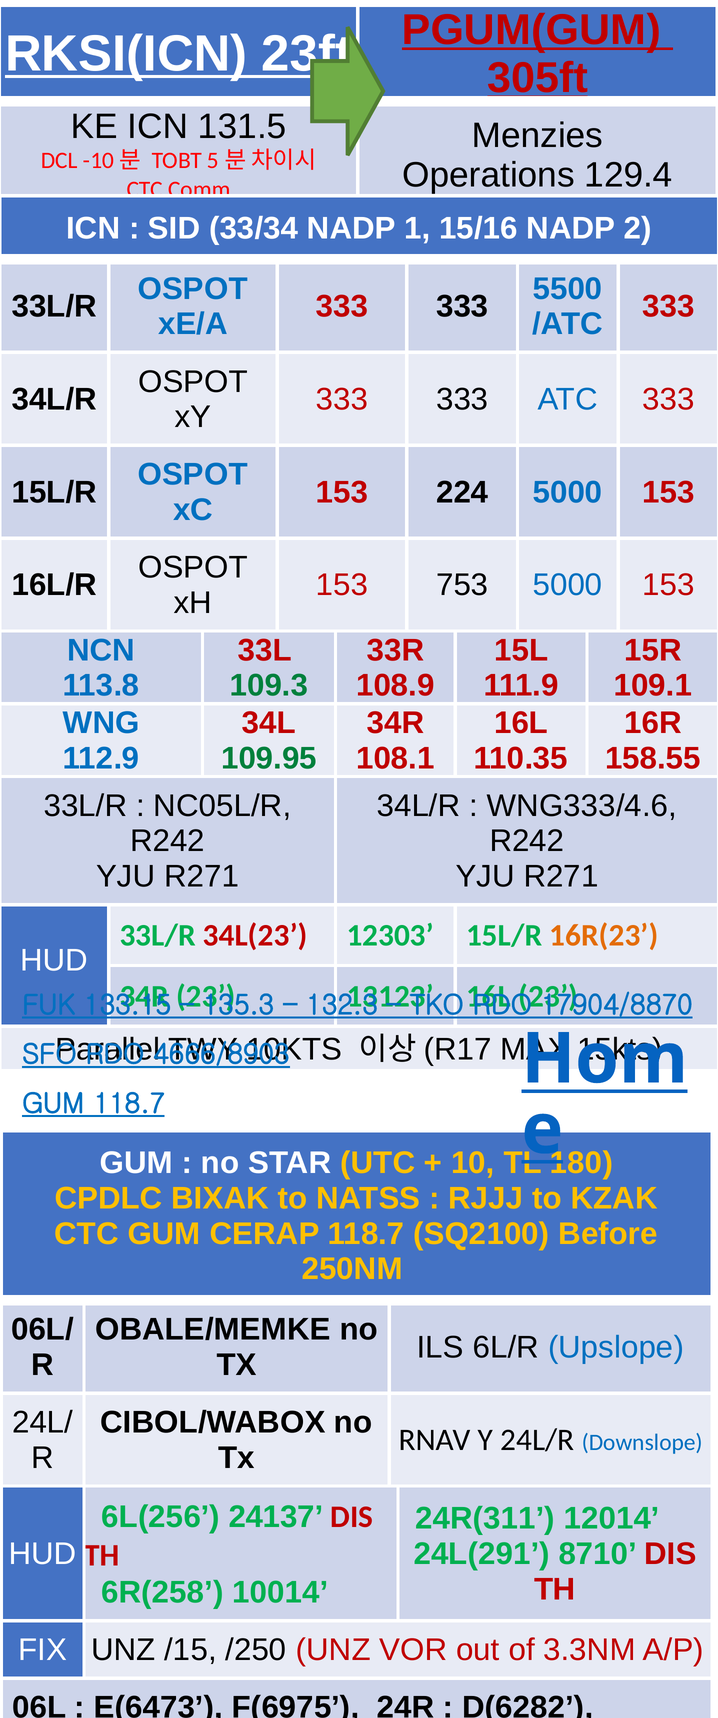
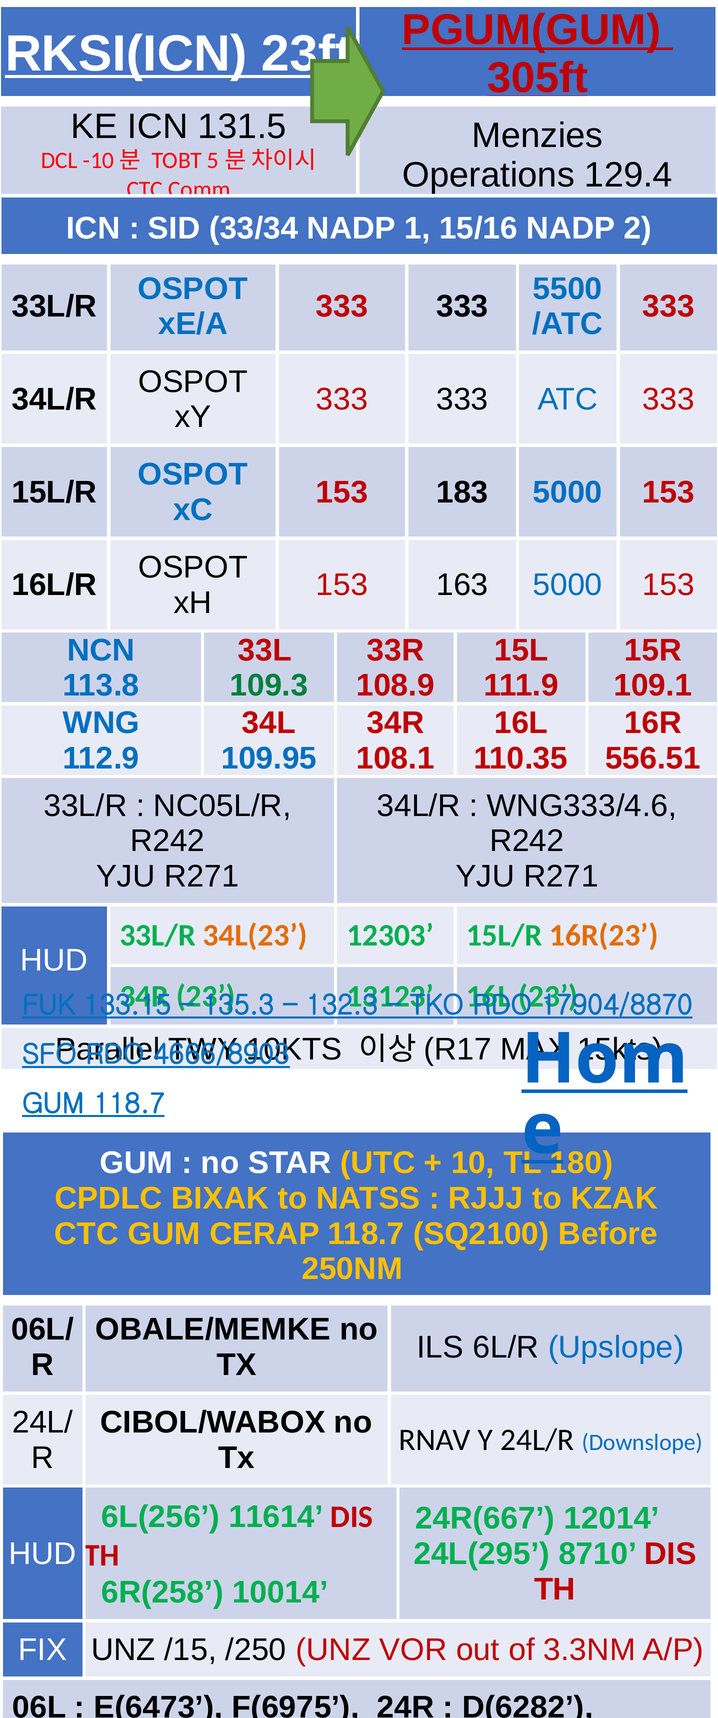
224: 224 -> 183
753: 753 -> 163
109.95 colour: green -> blue
158.55: 158.55 -> 556.51
34L(23 colour: red -> orange
24137: 24137 -> 11614
24R(311: 24R(311 -> 24R(667
24L(291: 24L(291 -> 24L(295
